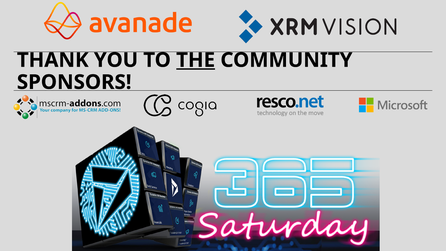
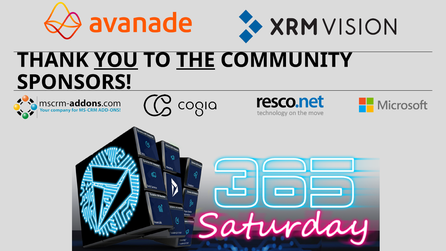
YOU underline: none -> present
